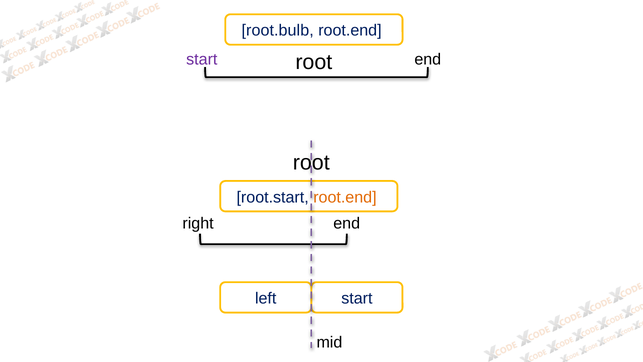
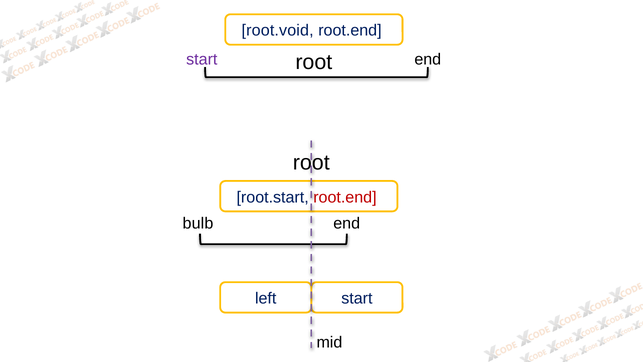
root.bulb: root.bulb -> root.void
root.end at (345, 197) colour: orange -> red
right: right -> bulb
